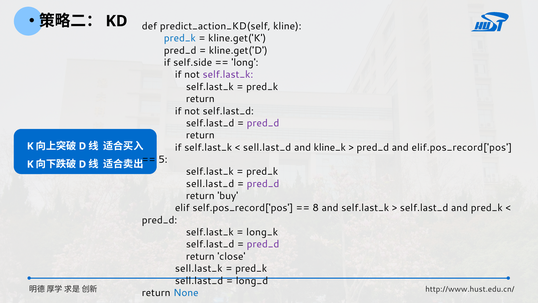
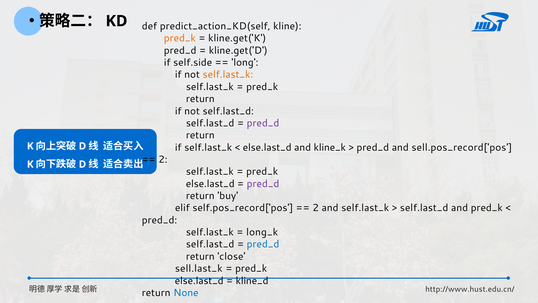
pred_k at (180, 38) colour: blue -> orange
self.last_k at (228, 75) colour: purple -> orange
sell.last_d at (267, 147): sell.last_d -> else.last_d
elif.pos_record['pos: elif.pos_record['pos -> sell.pos_record['pos
5 at (163, 159): 5 -> 2
sell.last_d at (210, 184): sell.last_d -> else.last_d
8 at (316, 208): 8 -> 2
pred_d at (263, 244) colour: purple -> blue
sell.last_d at (199, 280): sell.last_d -> else.last_d
long_d: long_d -> kline_d
